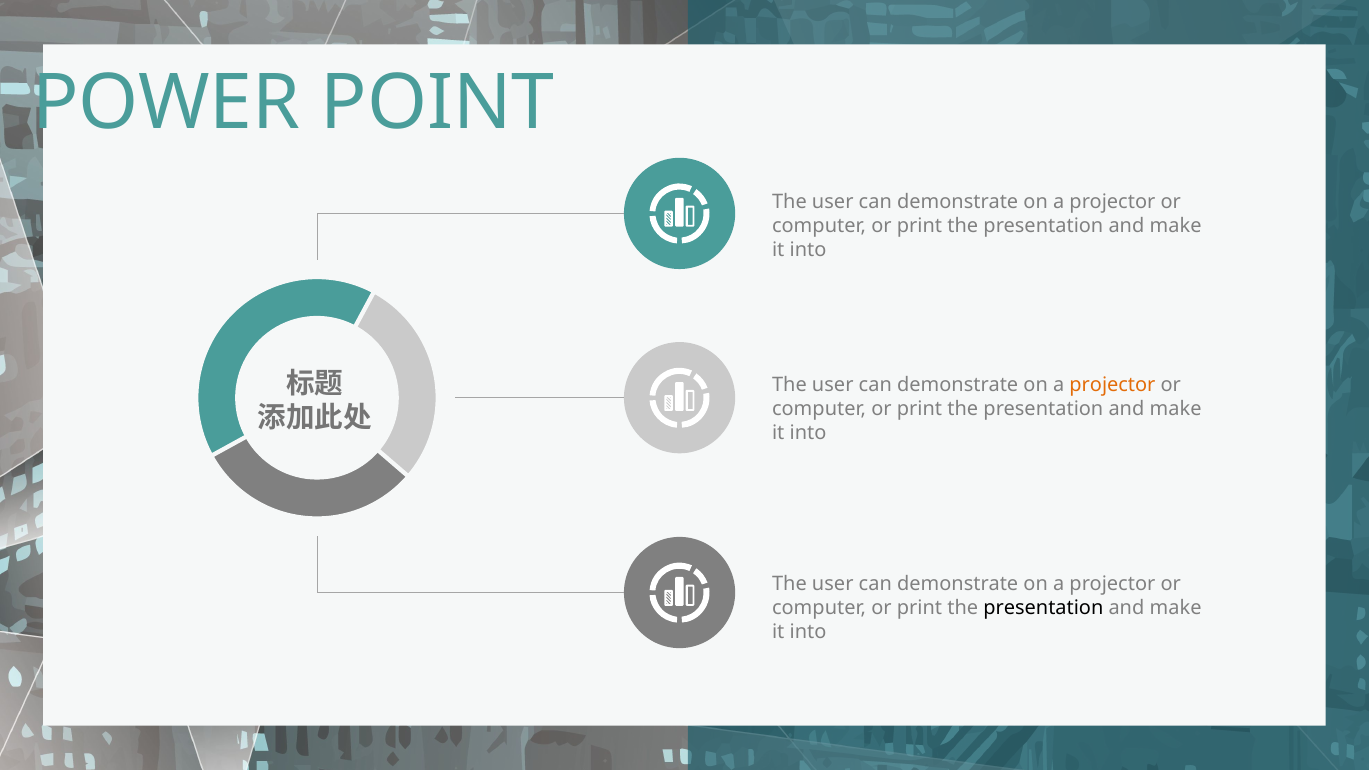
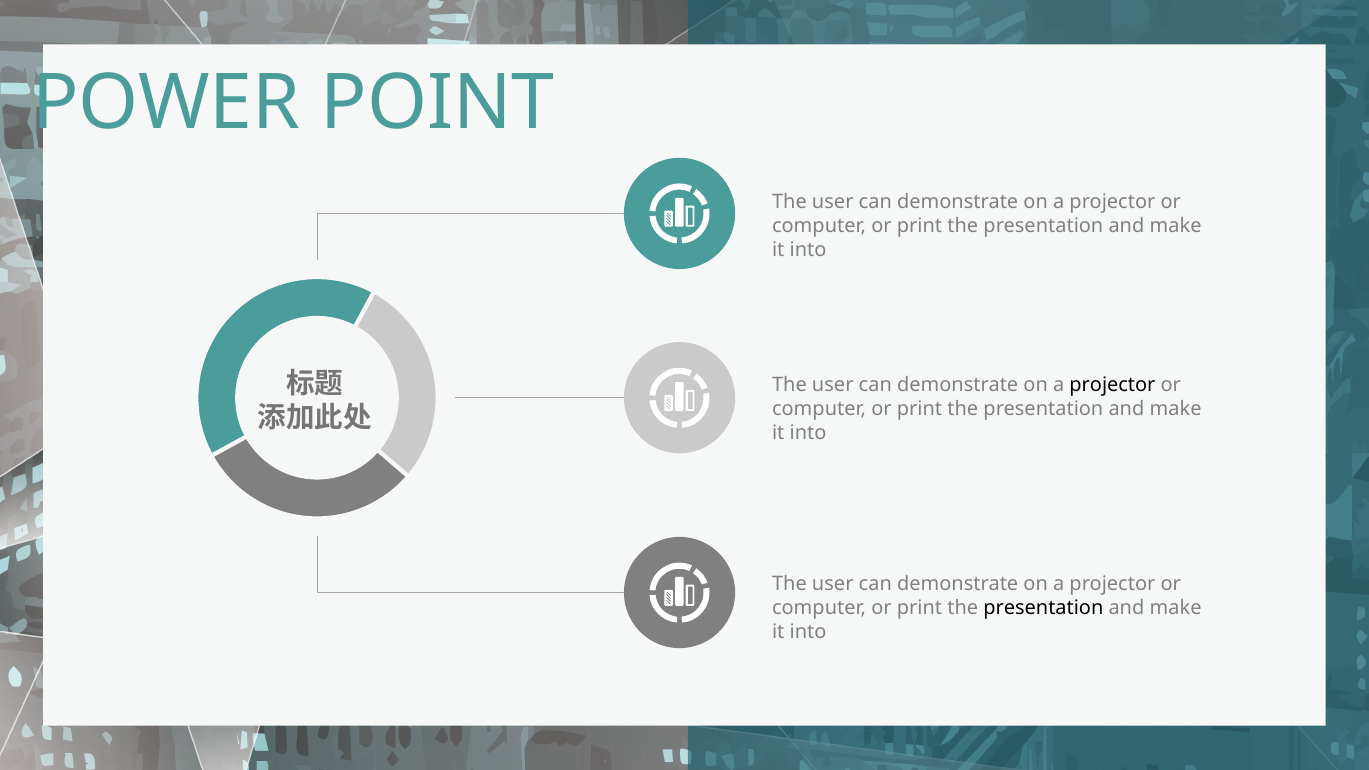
projector at (1112, 385) colour: orange -> black
